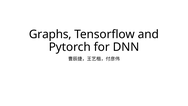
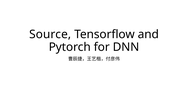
Graphs: Graphs -> Source
